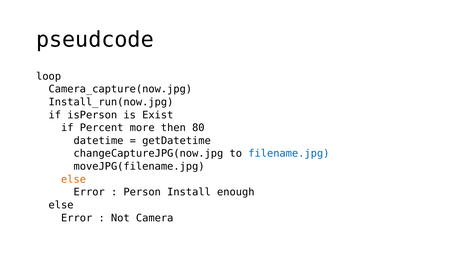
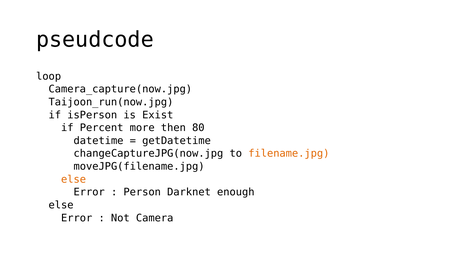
Install_run(now.jpg: Install_run(now.jpg -> Taijoon_run(now.jpg
filename.jpg colour: blue -> orange
Install: Install -> Darknet
